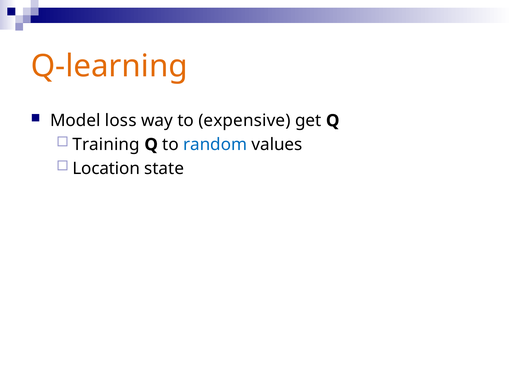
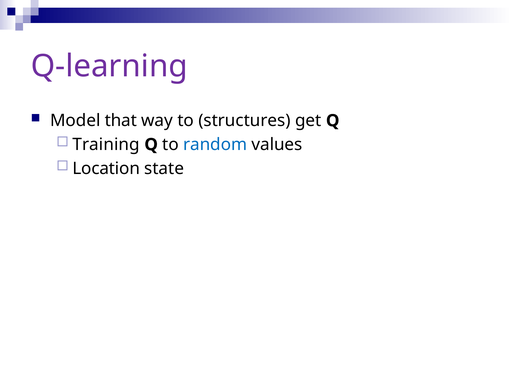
Q-learning colour: orange -> purple
loss: loss -> that
expensive: expensive -> structures
